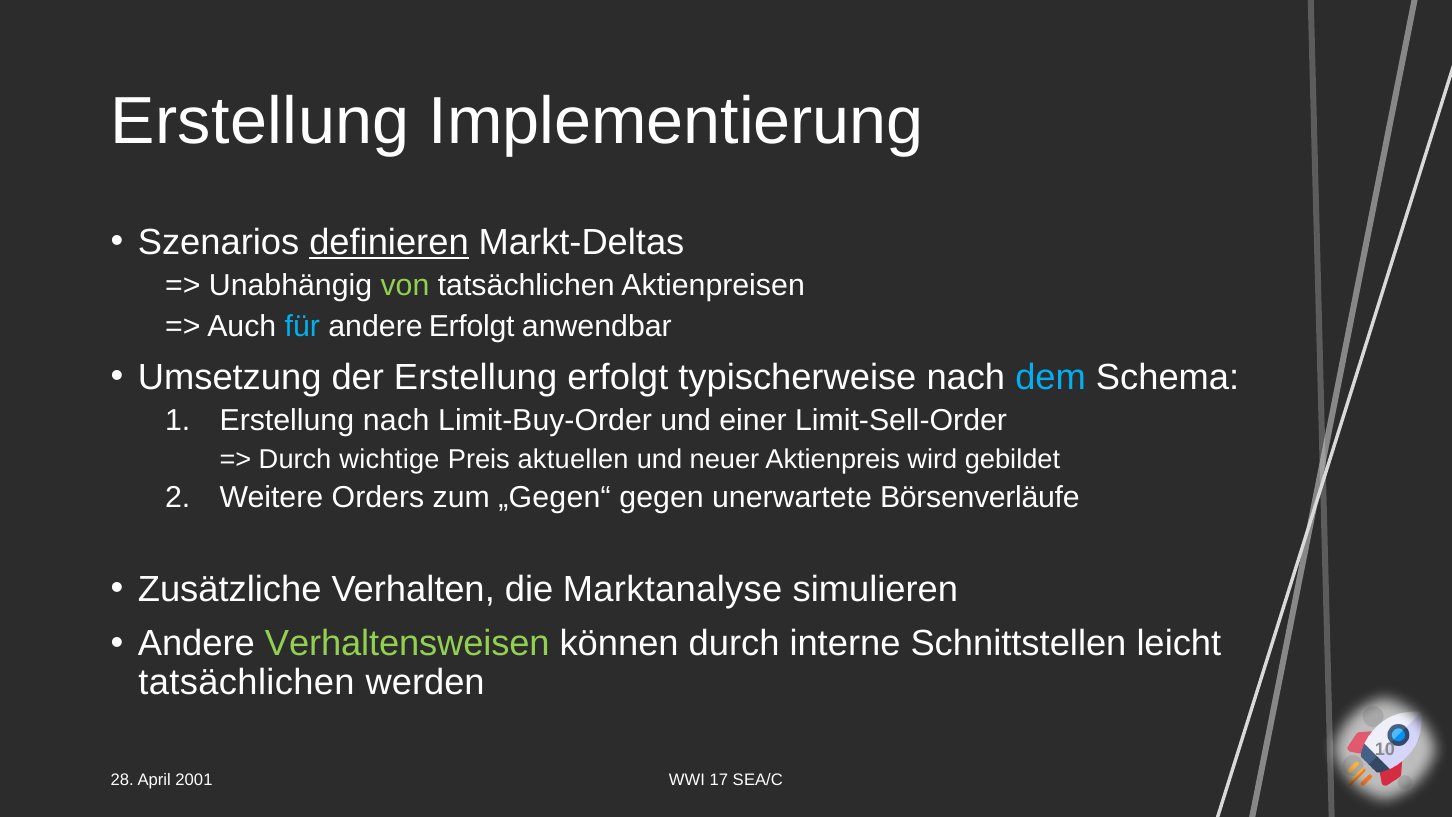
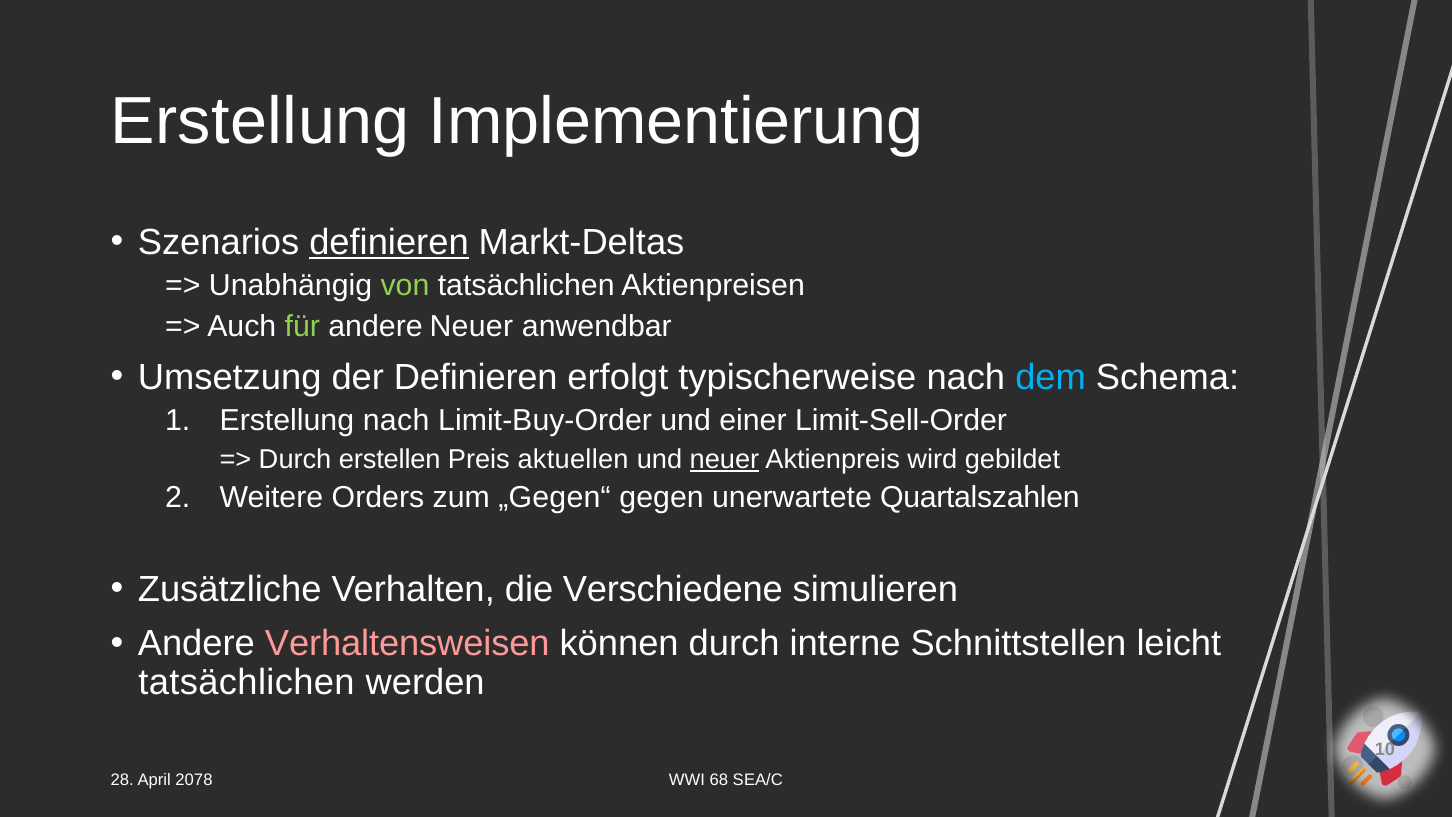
für colour: light blue -> light green
andere Erfolgt: Erfolgt -> Neuer
der Erstellung: Erstellung -> Definieren
wichtige: wichtige -> erstellen
neuer at (724, 459) underline: none -> present
Börsenverläufe: Börsenverläufe -> Quartalszahlen
Marktanalyse: Marktanalyse -> Verschiedene
Verhaltensweisen colour: light green -> pink
2001: 2001 -> 2078
17: 17 -> 68
